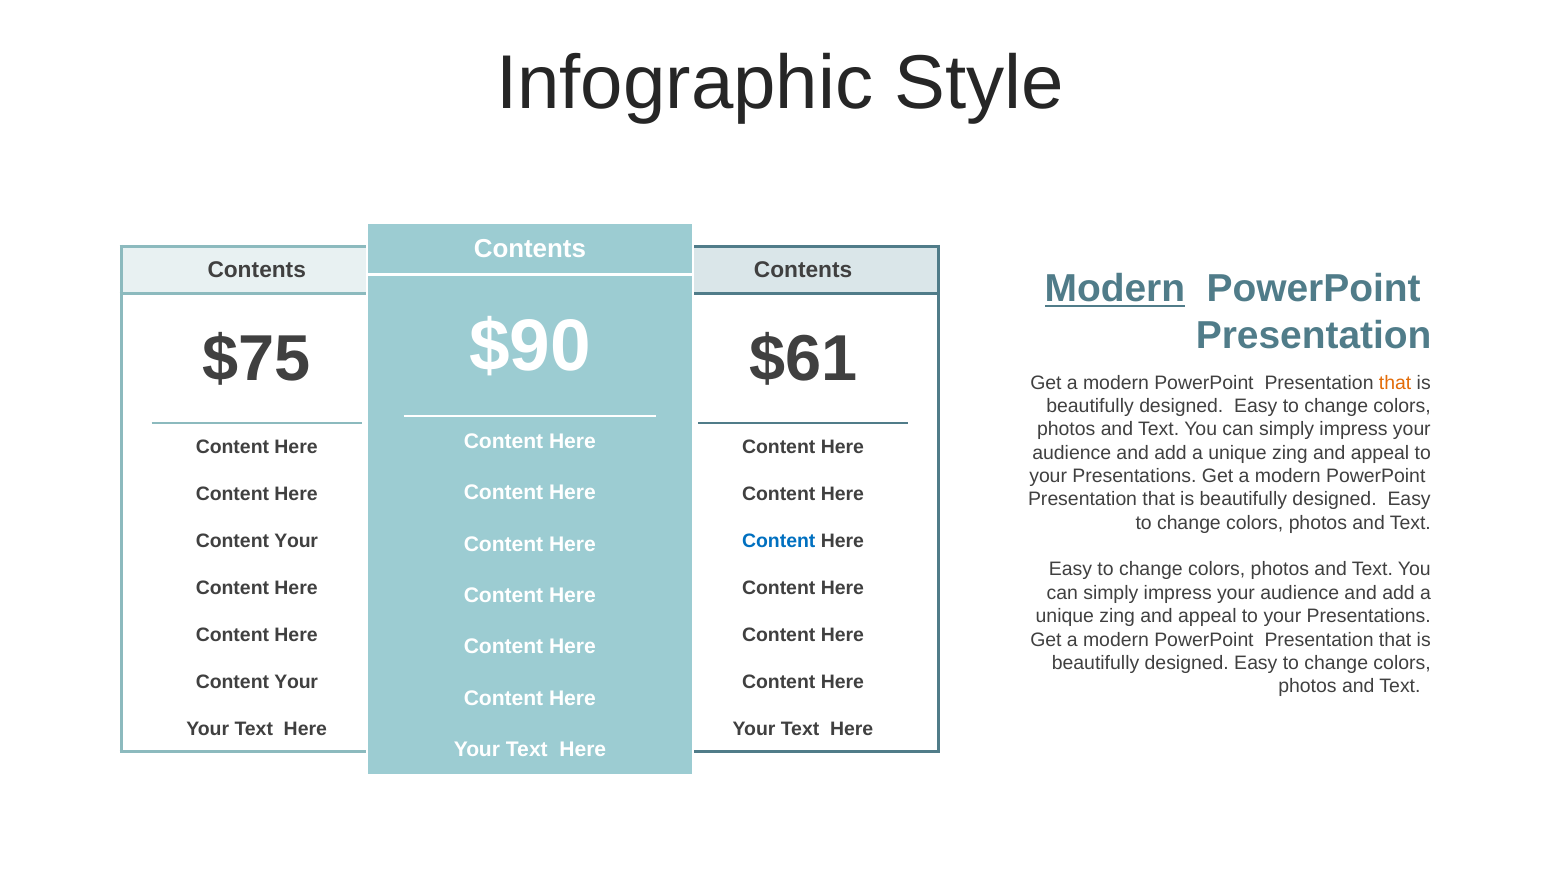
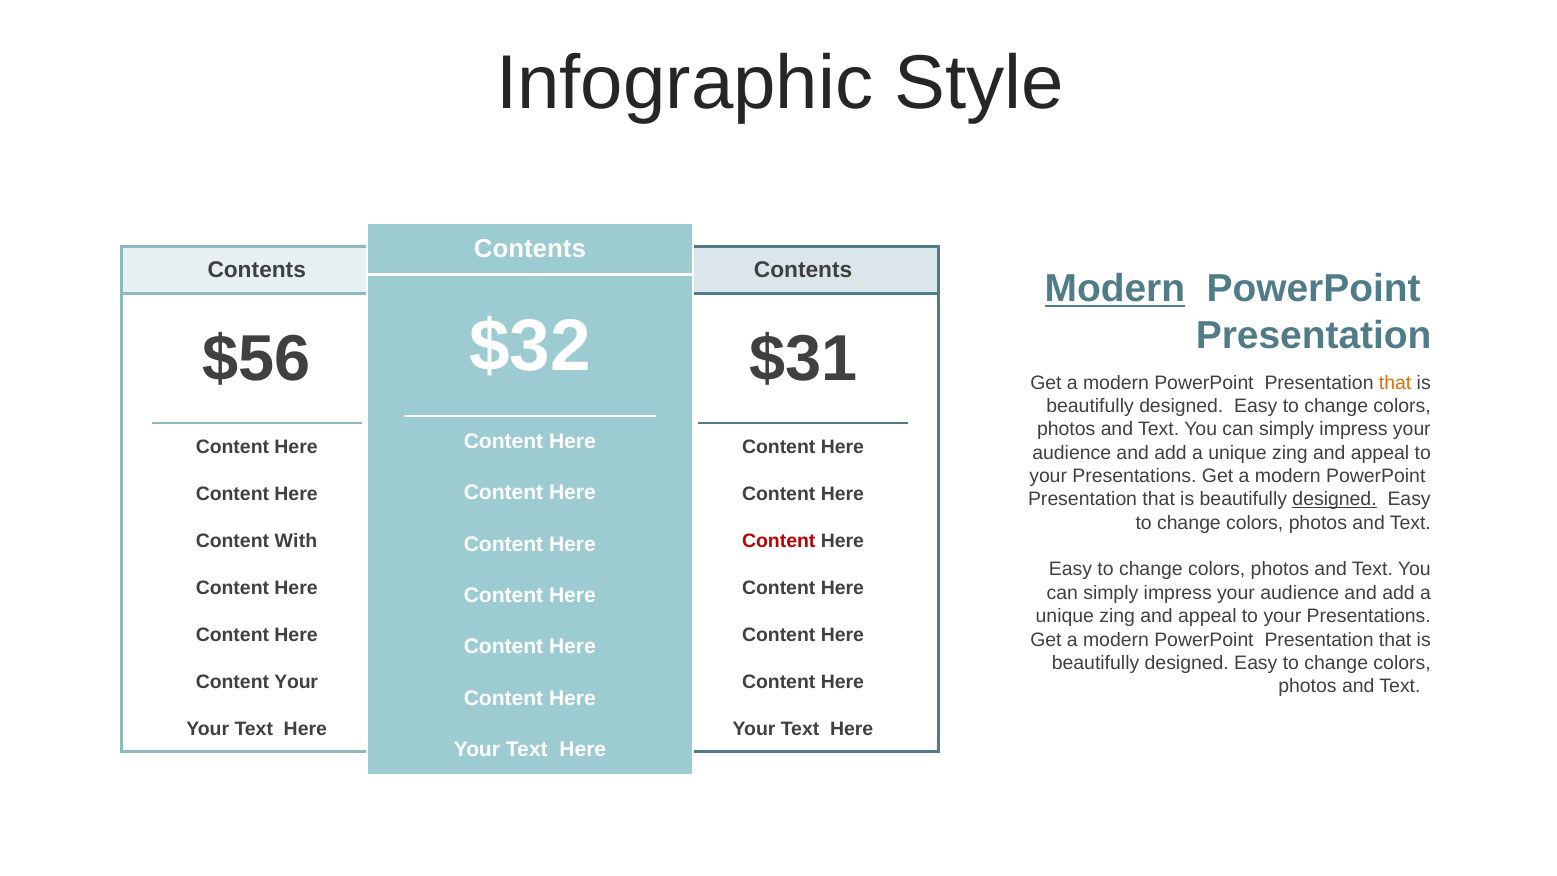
$90: $90 -> $32
$75: $75 -> $56
$61: $61 -> $31
designed at (1335, 499) underline: none -> present
Your at (296, 540): Your -> With
Content at (779, 540) colour: blue -> red
